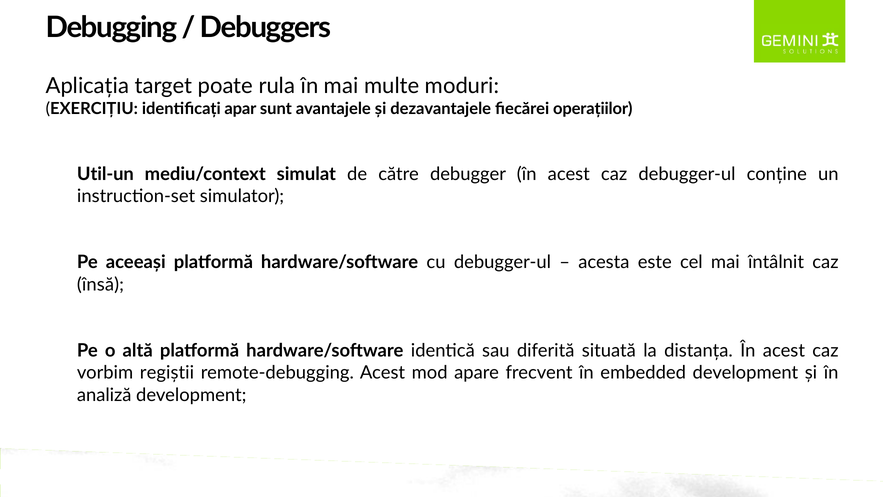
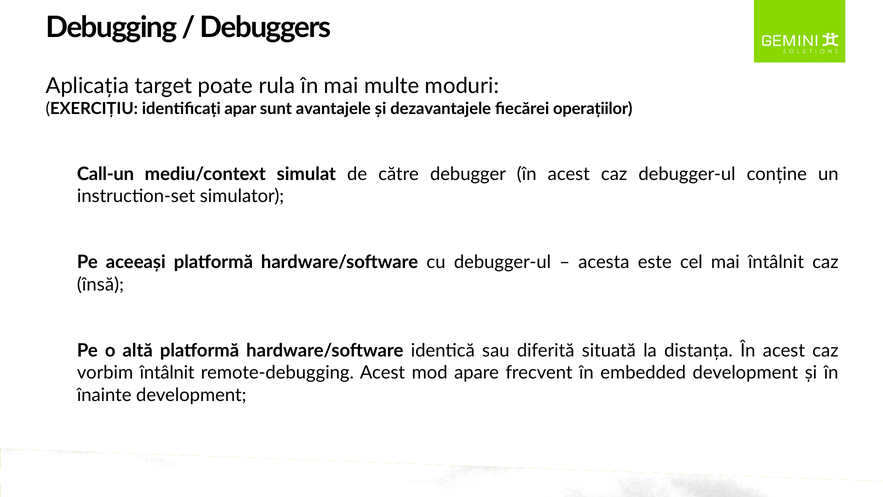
Util-un: Util-un -> Call-un
vorbim regiștii: regiștii -> întâlnit
analiză: analiză -> înainte
